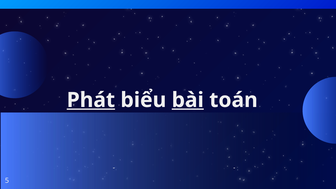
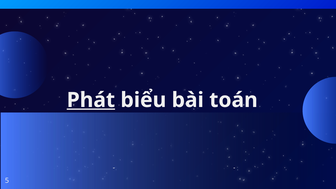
bài underline: present -> none
